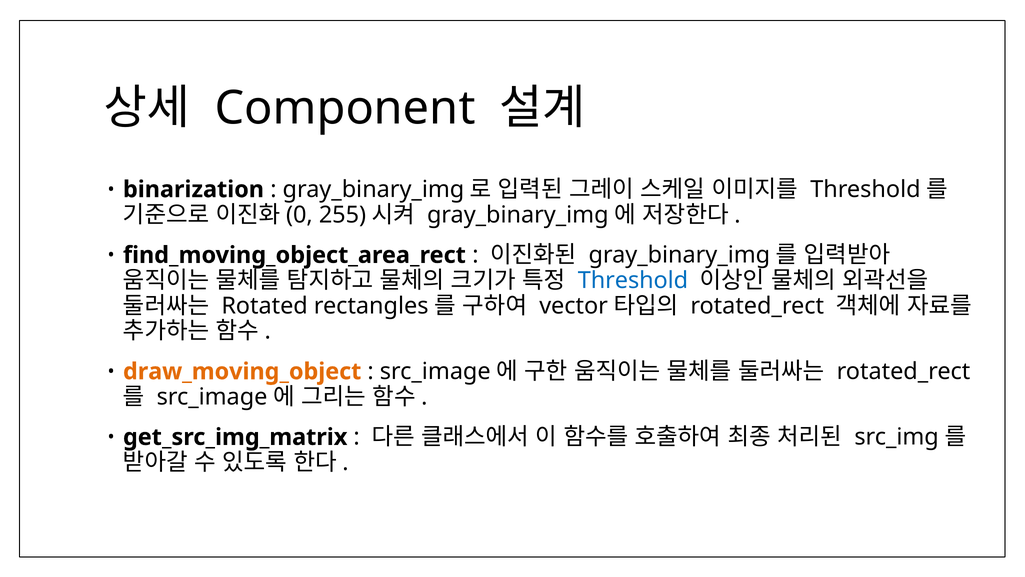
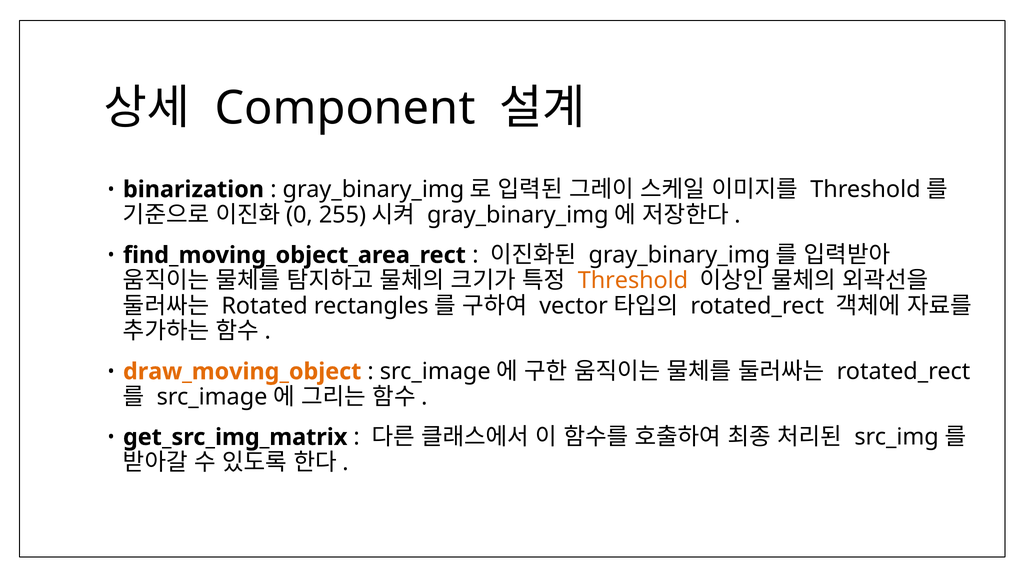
Threshold at (633, 280) colour: blue -> orange
